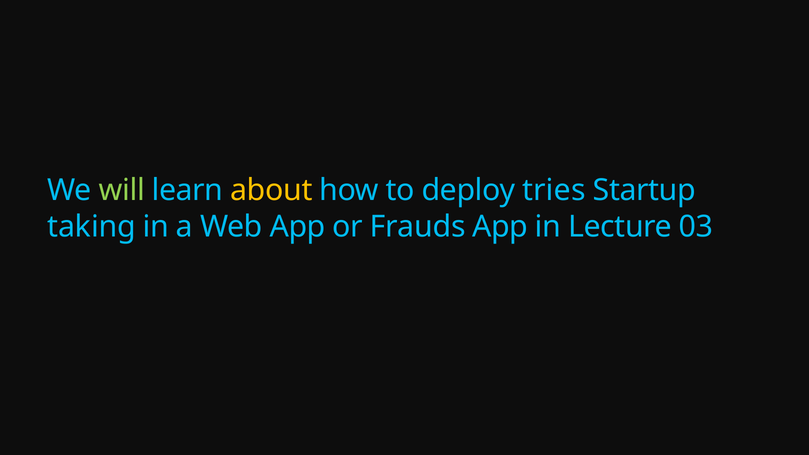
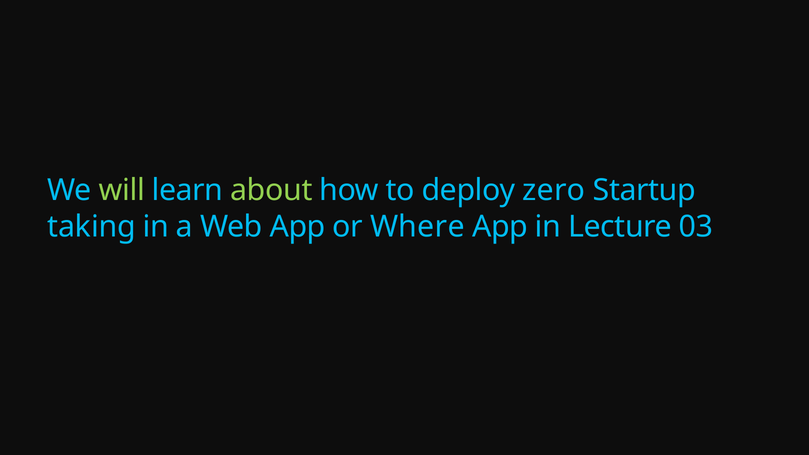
about colour: yellow -> light green
tries: tries -> zero
Frauds: Frauds -> Where
